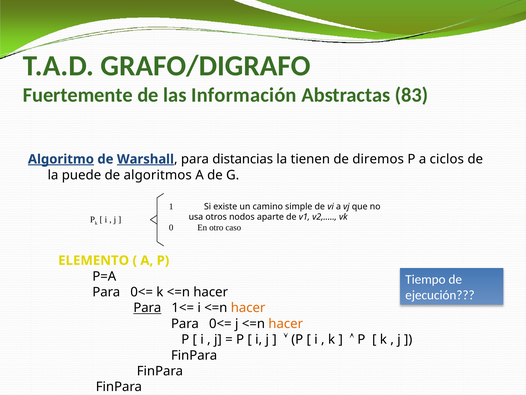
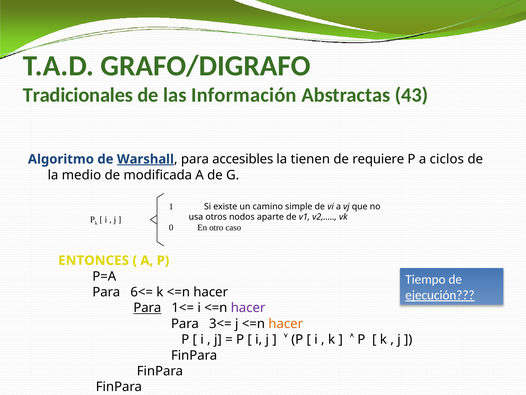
Fuertemente: Fuertemente -> Tradicionales
83: 83 -> 43
Algoritmo underline: present -> none
distancias: distancias -> accesibles
diremos: diremos -> requiere
puede: puede -> medio
algoritmos: algoritmos -> modificada
ELEMENTO: ELEMENTO -> ENTONCES
0<= at (142, 292): 0<= -> 6<=
ejecución underline: none -> present
hacer at (248, 308) colour: orange -> purple
0<= at (220, 323): 0<= -> 3<=
